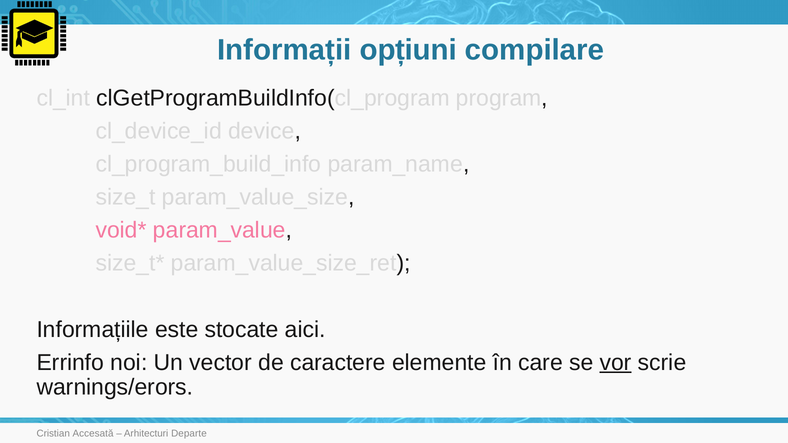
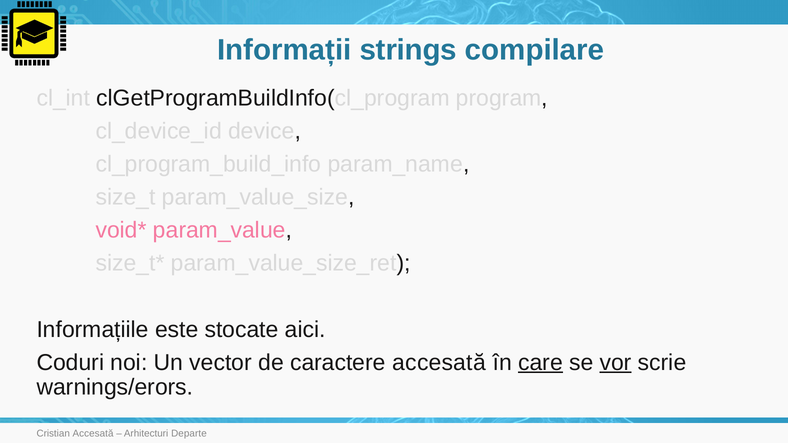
opțiuni: opțiuni -> strings
Errinfo: Errinfo -> Coduri
caractere elemente: elemente -> accesată
care underline: none -> present
